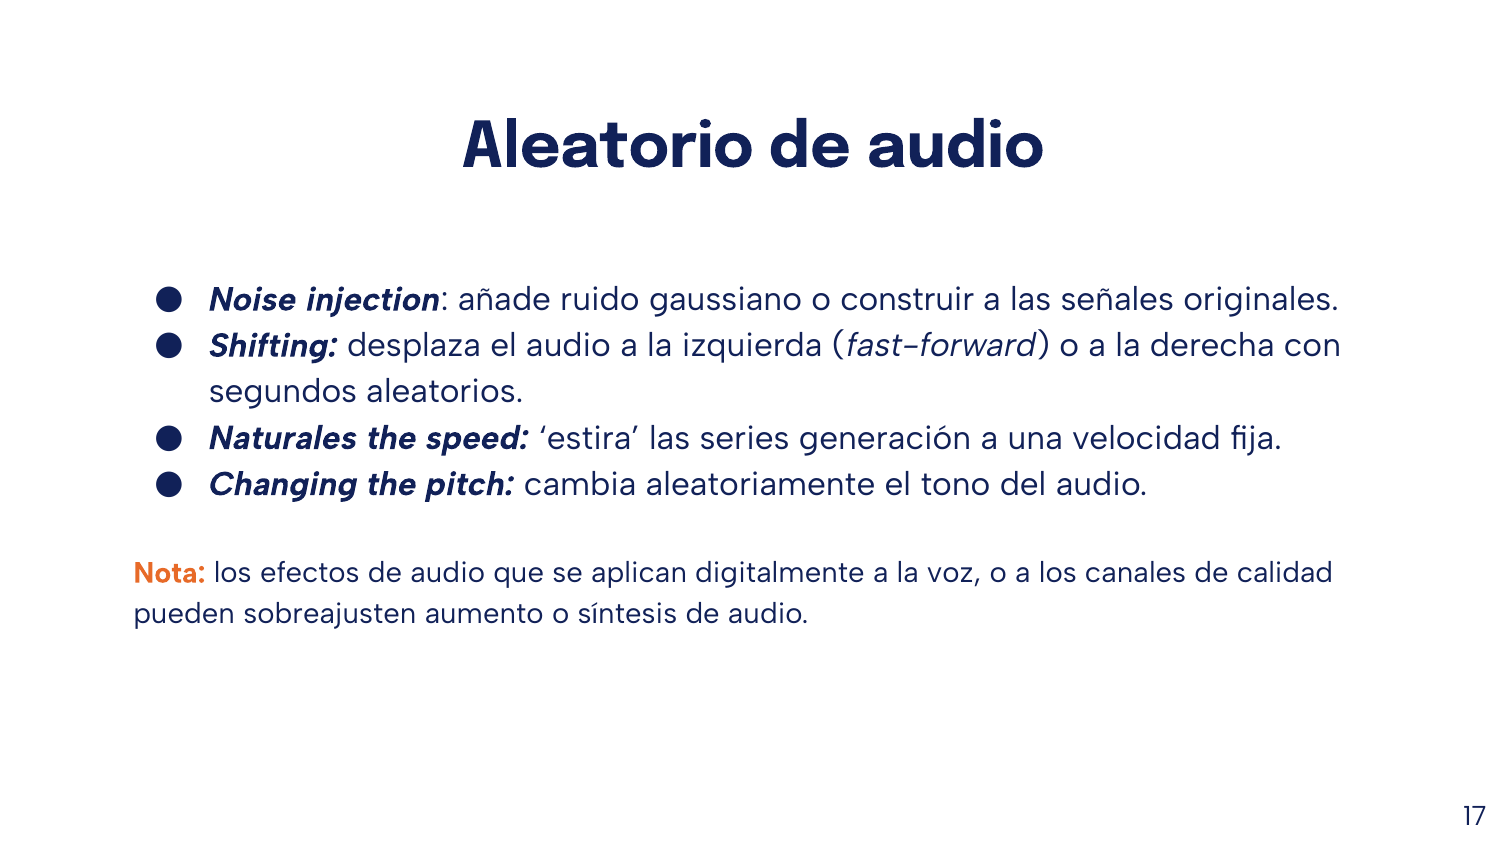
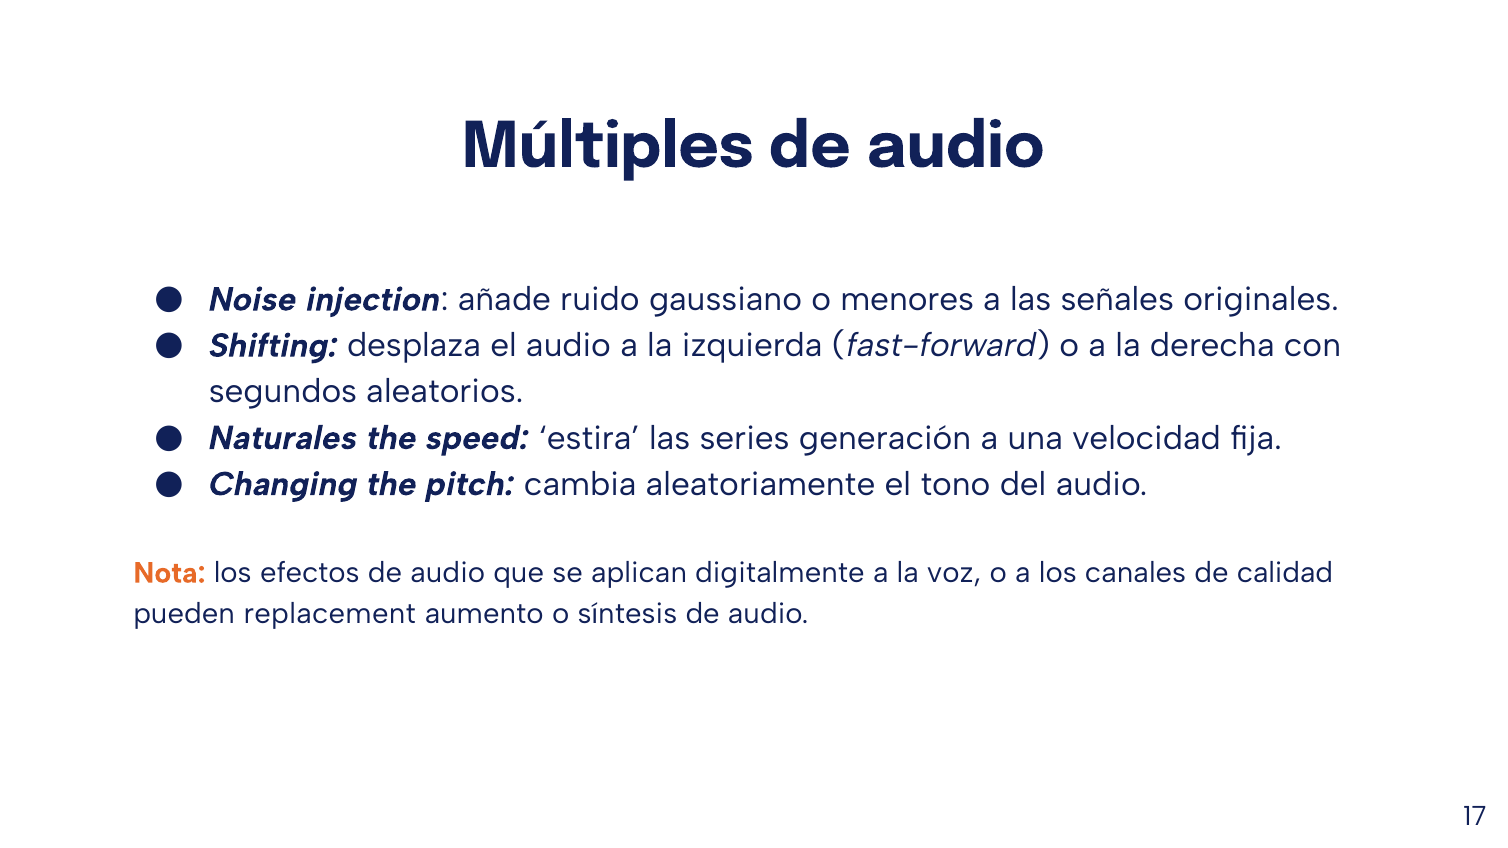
Aleatorio: Aleatorio -> Múltiples
construir: construir -> menores
sobreajusten: sobreajusten -> replacement
